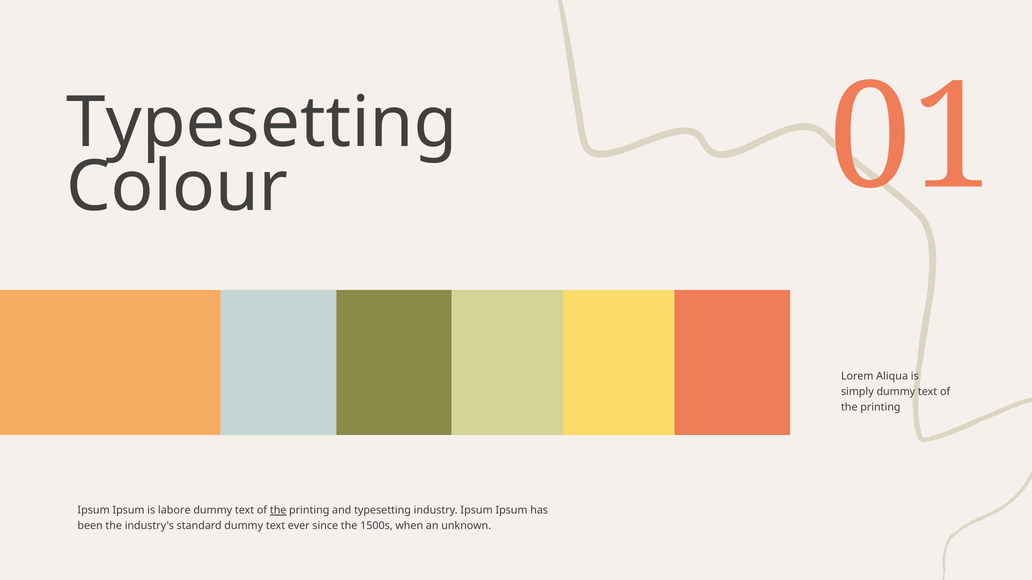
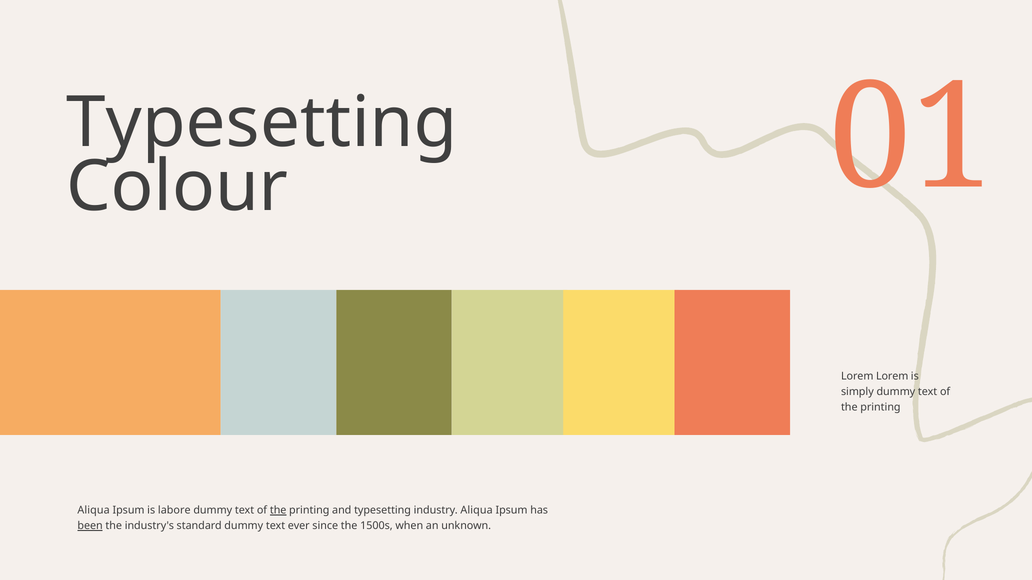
Lorem Aliqua: Aliqua -> Lorem
Ipsum at (94, 511): Ipsum -> Aliqua
industry Ipsum: Ipsum -> Aliqua
been underline: none -> present
